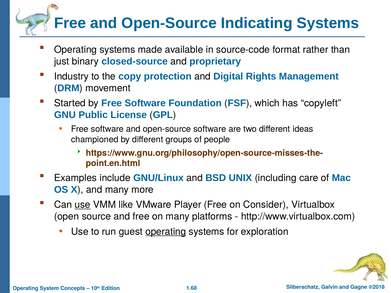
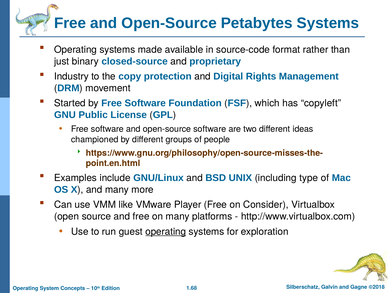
Indicating: Indicating -> Petabytes
care: care -> type
use at (83, 205) underline: present -> none
